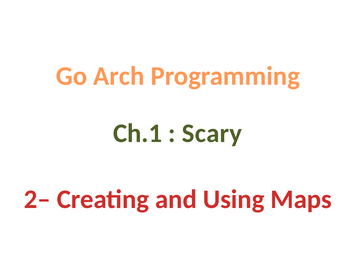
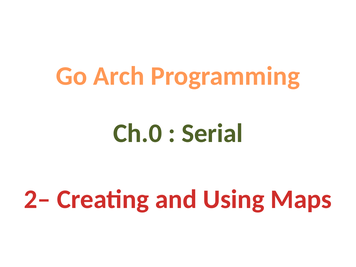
Ch.1: Ch.1 -> Ch.0
Scary: Scary -> Serial
